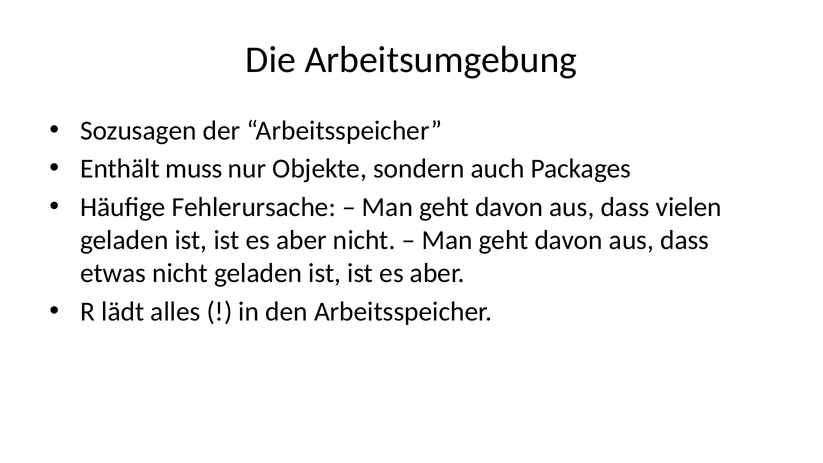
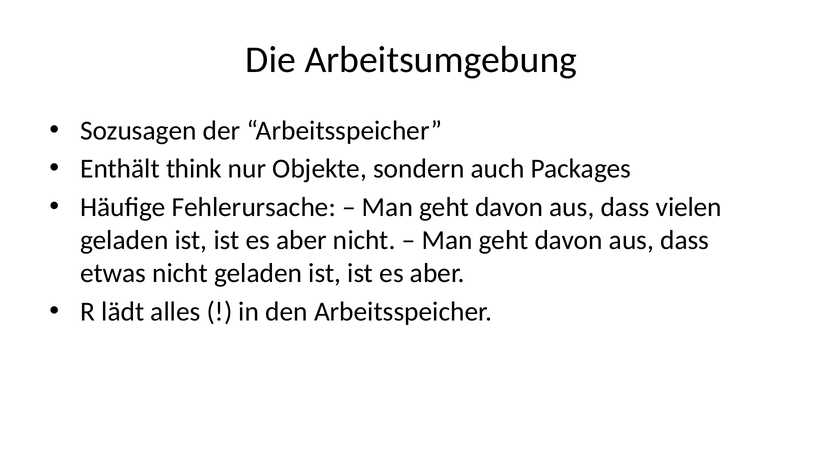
muss: muss -> think
